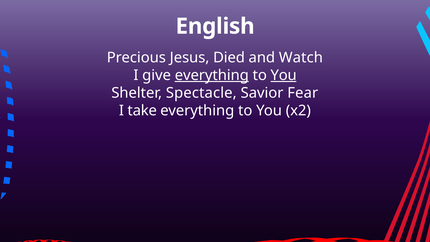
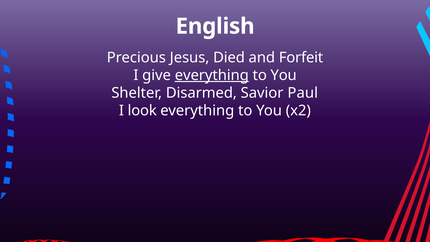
Watch: Watch -> Forfeit
You at (284, 75) underline: present -> none
Spectacle: Spectacle -> Disarmed
Fear: Fear -> Paul
take: take -> look
